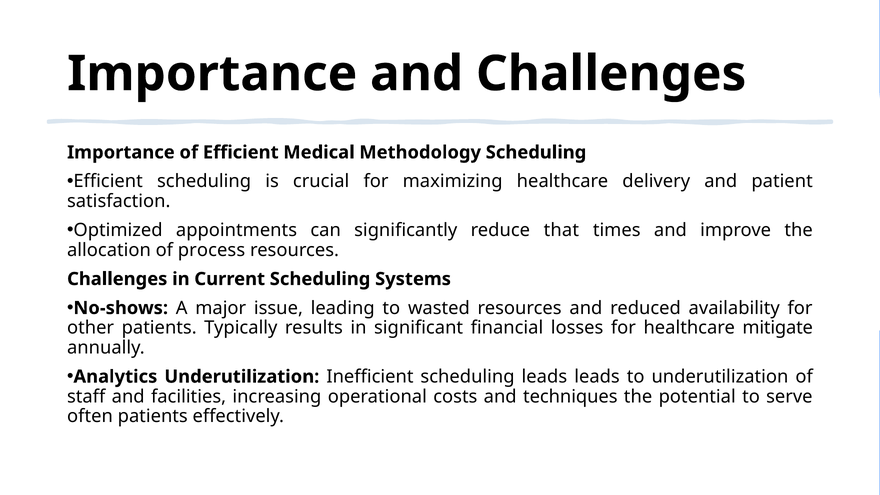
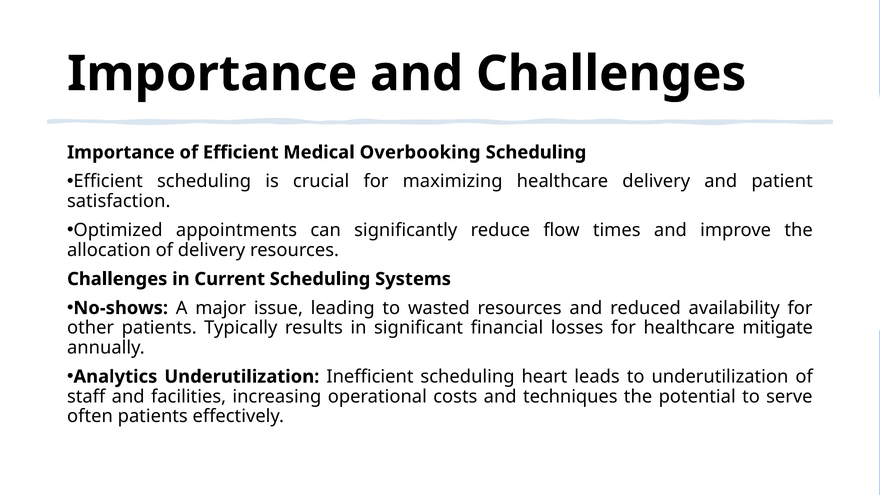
Methodology: Methodology -> Overbooking
that: that -> flow
of process: process -> delivery
scheduling leads: leads -> heart
